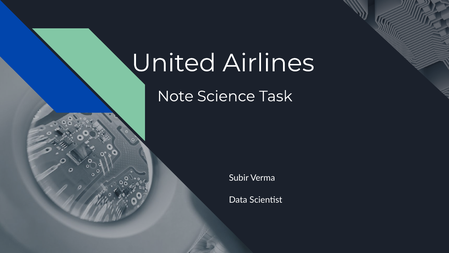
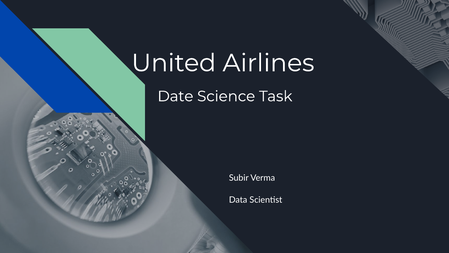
Note: Note -> Date
